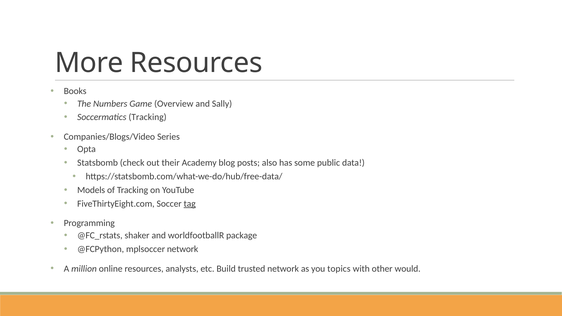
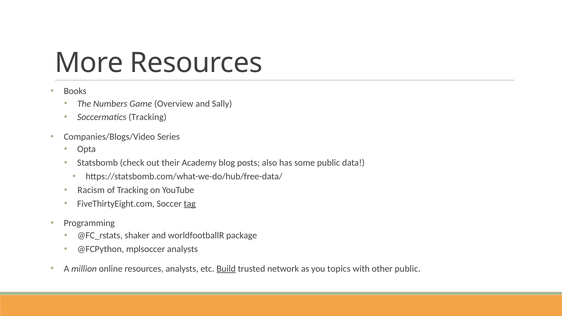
Models: Models -> Racism
mplsoccer network: network -> analysts
Build underline: none -> present
other would: would -> public
